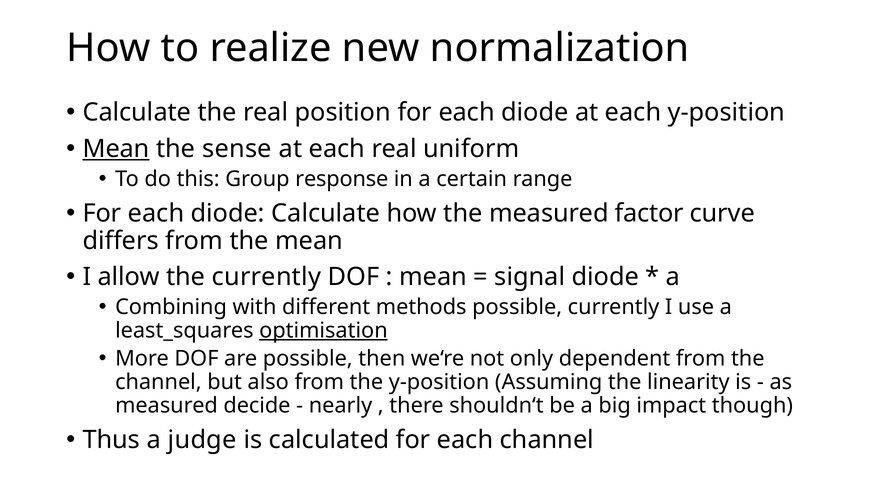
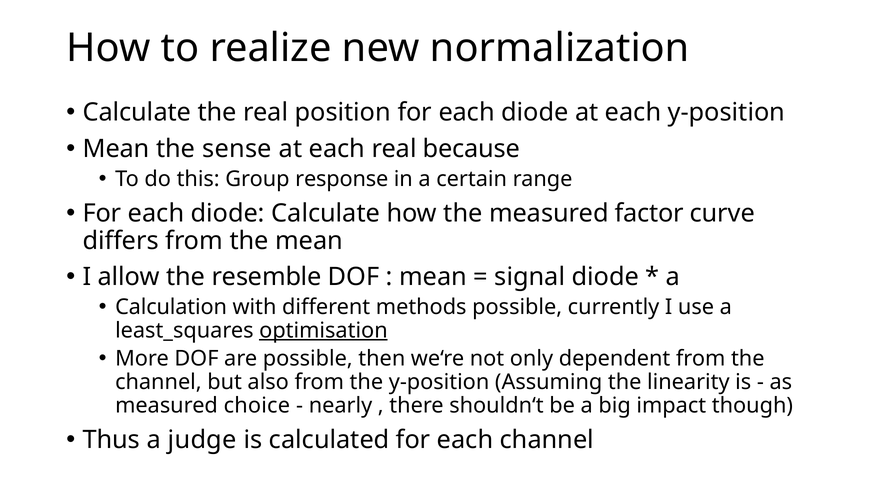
Mean at (116, 149) underline: present -> none
uniform: uniform -> because
the currently: currently -> resemble
Combining: Combining -> Calculation
decide: decide -> choice
